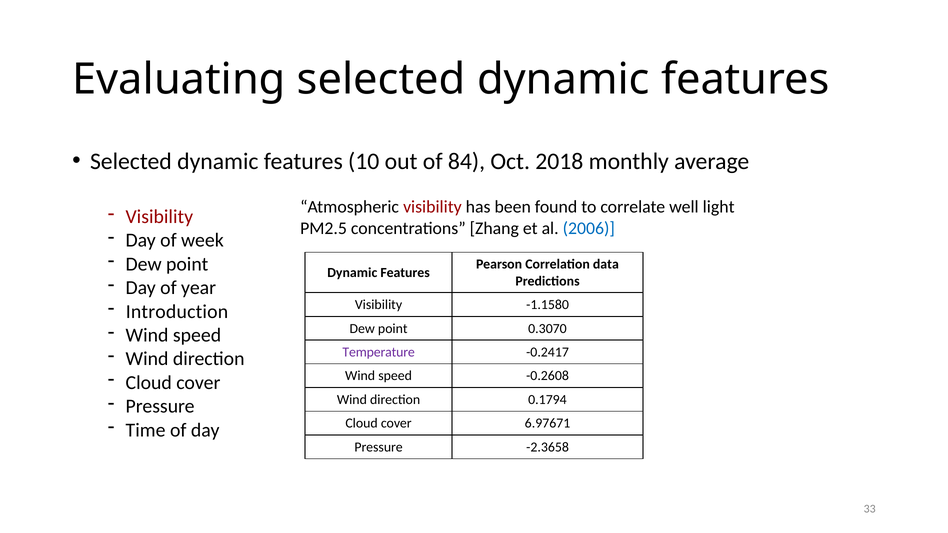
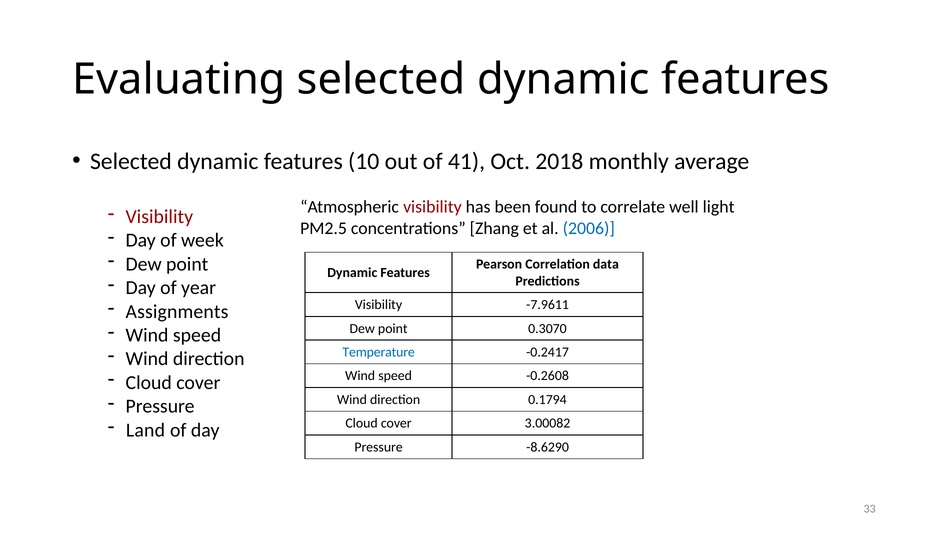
84: 84 -> 41
-1.1580: -1.1580 -> -7.9611
Introduction: Introduction -> Assignments
Temperature colour: purple -> blue
6.97671: 6.97671 -> 3.00082
Time: Time -> Land
-2.3658: -2.3658 -> -8.6290
